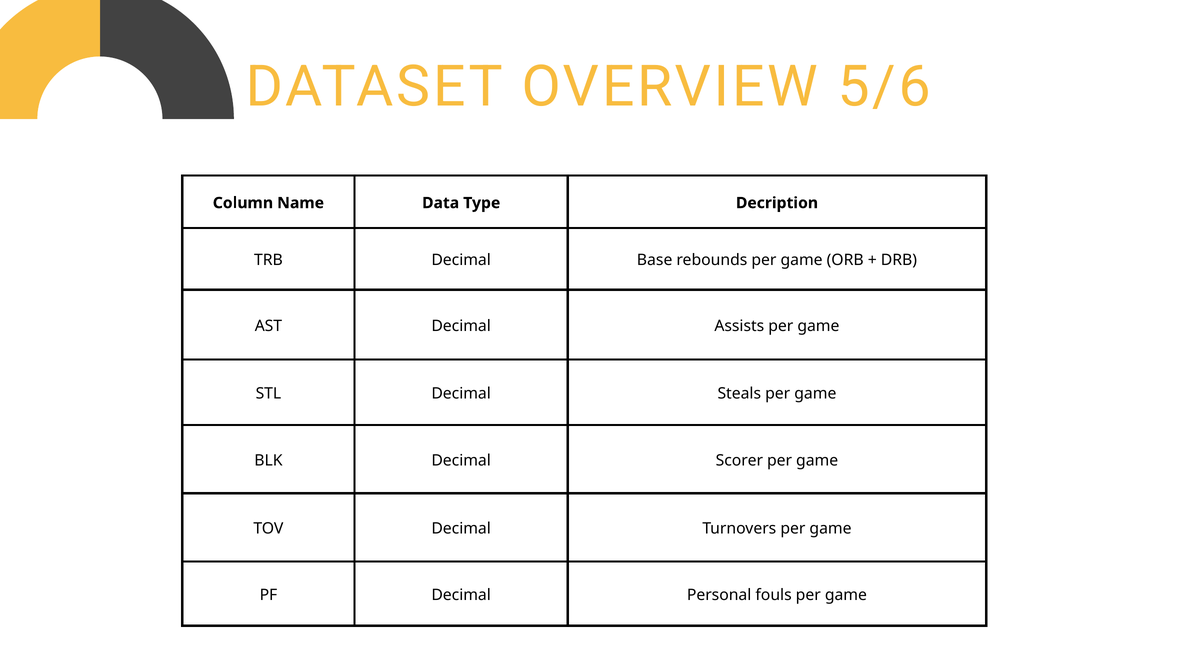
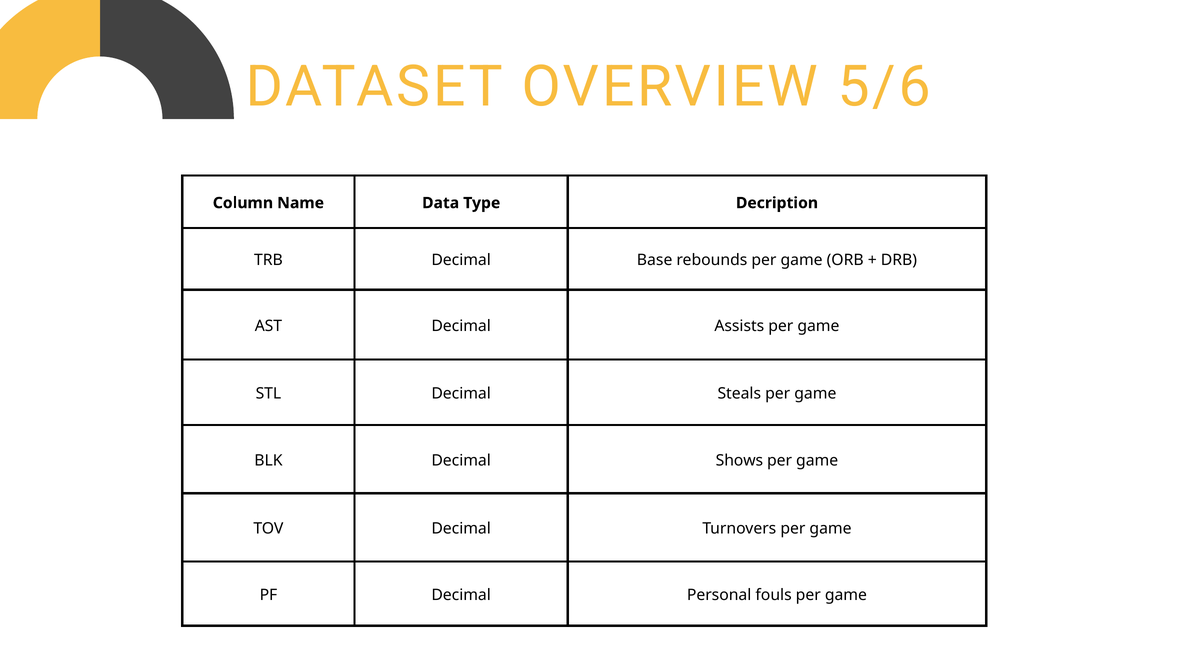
Scorer: Scorer -> Shows
